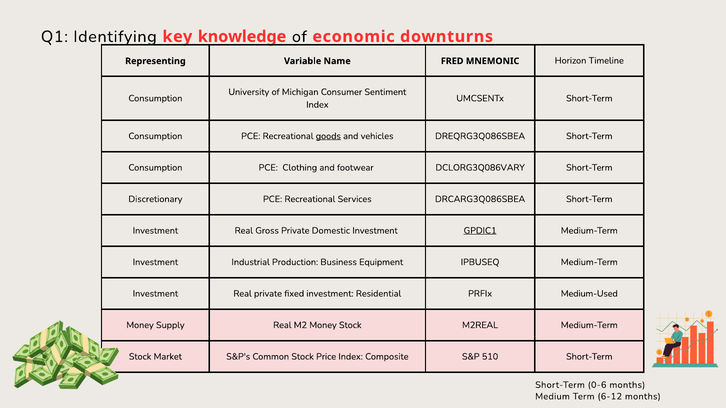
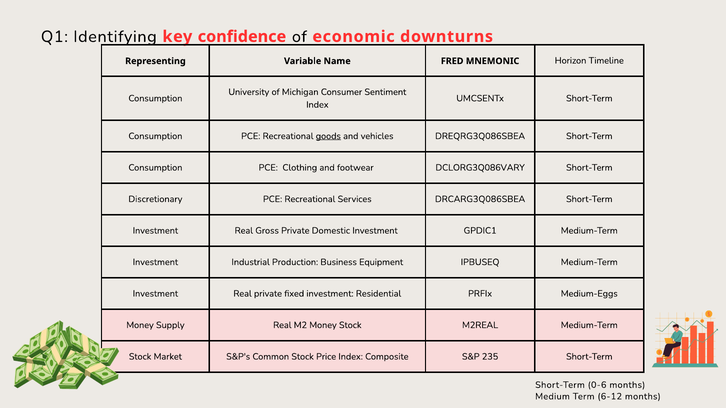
knowledge: knowledge -> confidence
GPDIC1 underline: present -> none
Medium-Used: Medium-Used -> Medium-Eggs
510: 510 -> 235
